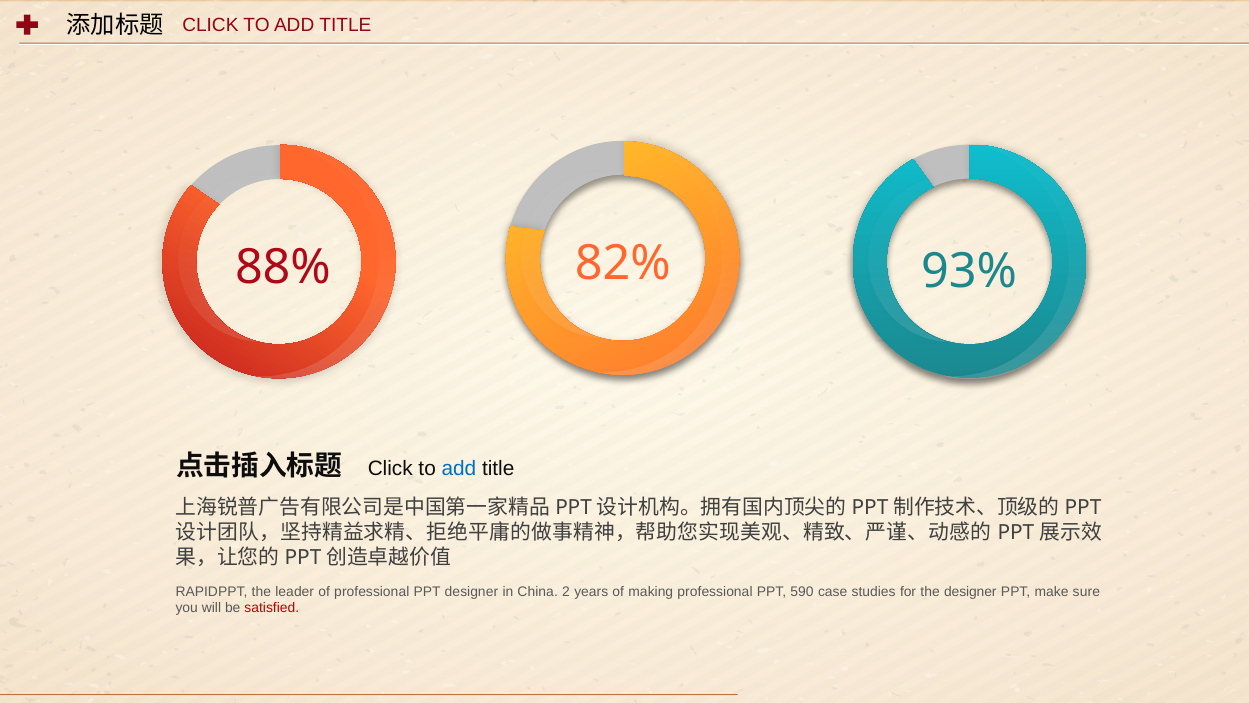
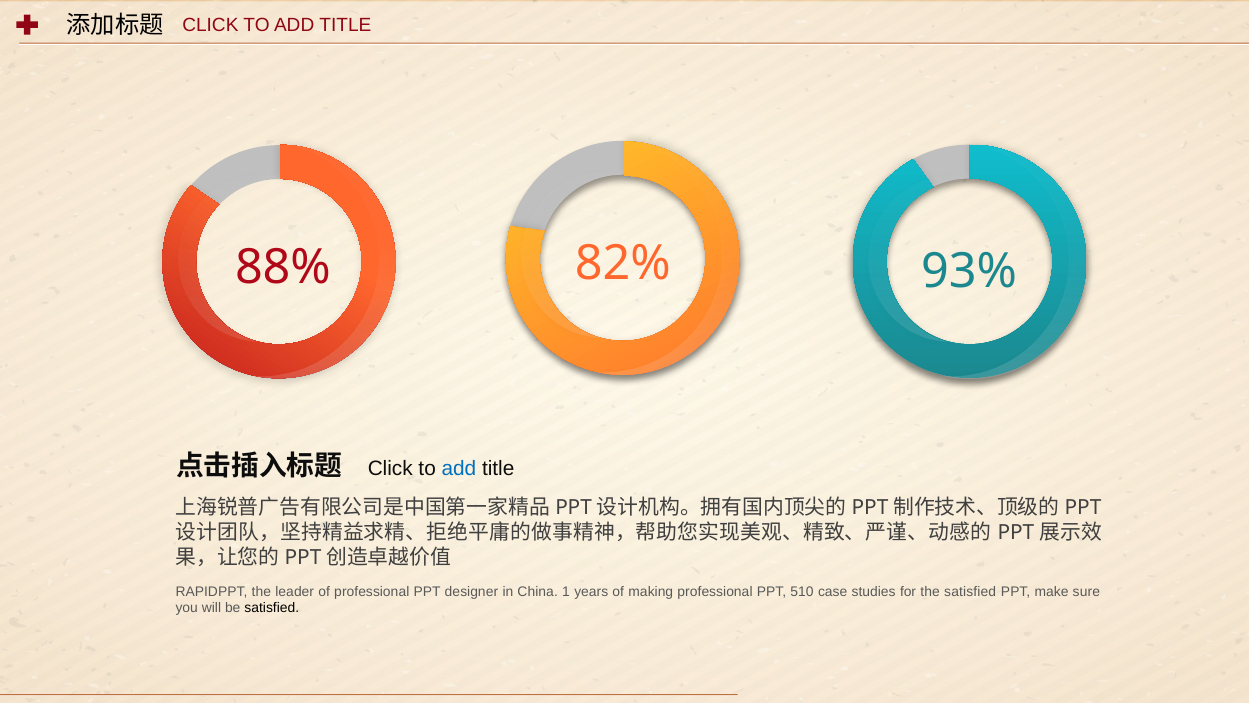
2: 2 -> 1
590: 590 -> 510
the designer: designer -> satisfied
satisfied at (272, 608) colour: red -> black
